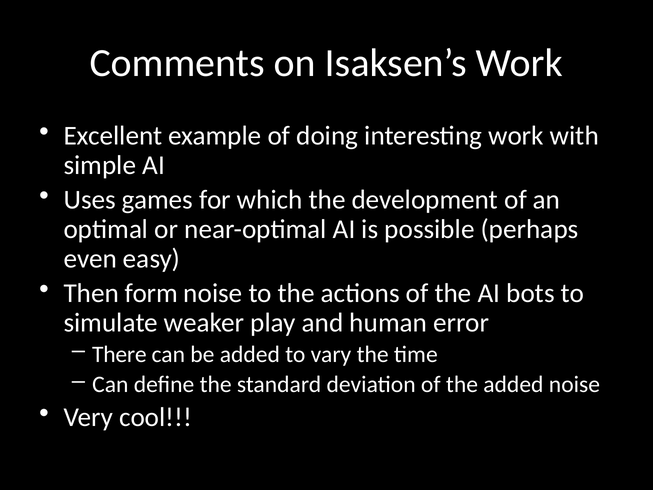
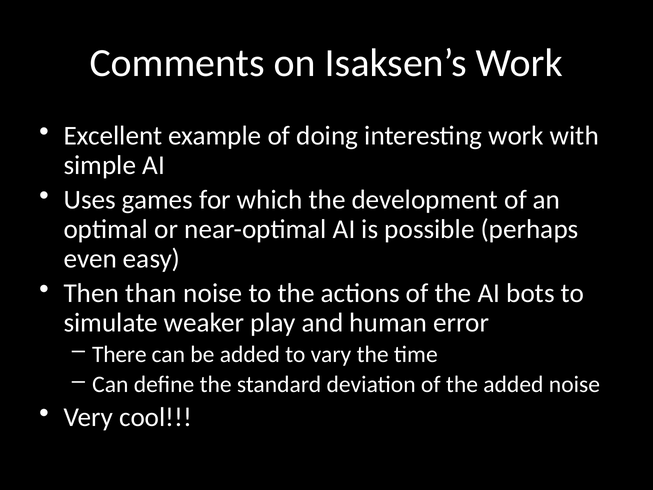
form: form -> than
